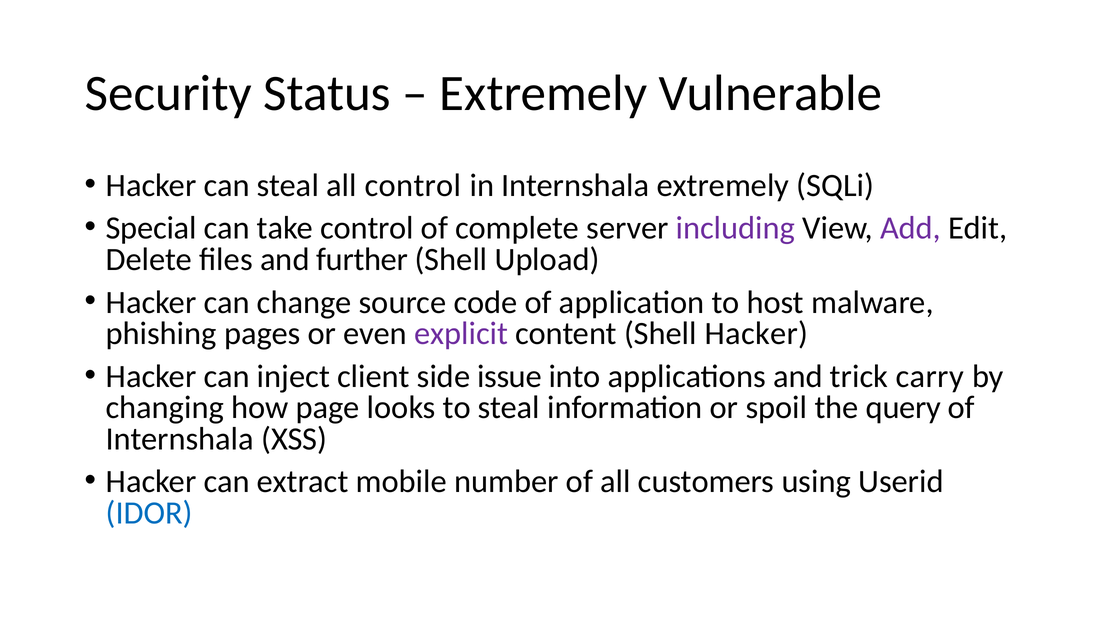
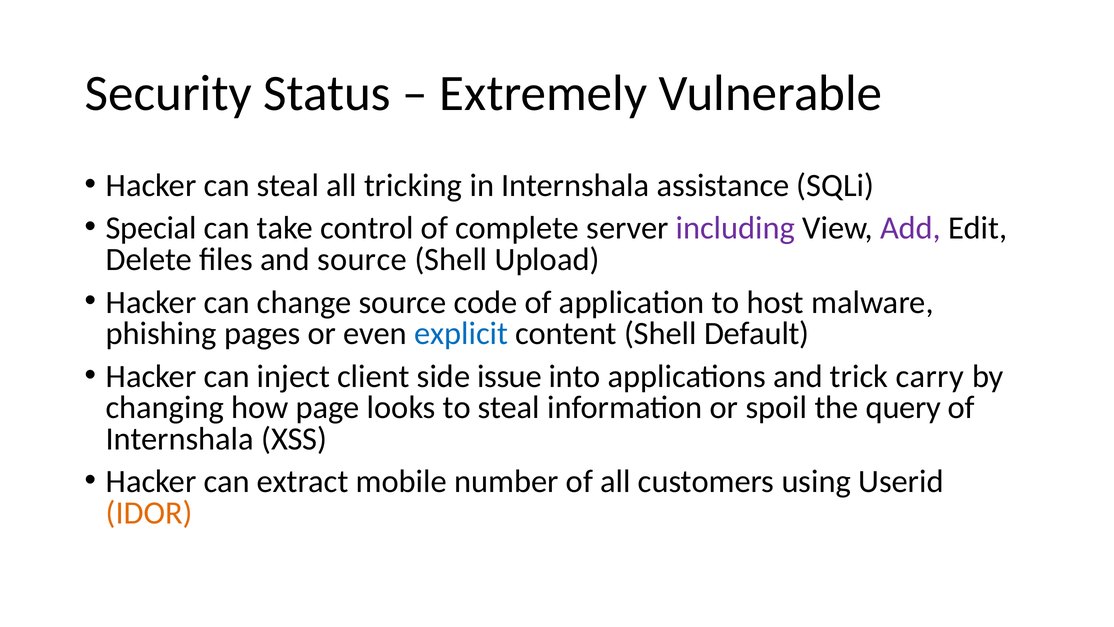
all control: control -> tricking
Internshala extremely: extremely -> assistance
and further: further -> source
explicit colour: purple -> blue
Shell Hacker: Hacker -> Default
IDOR colour: blue -> orange
